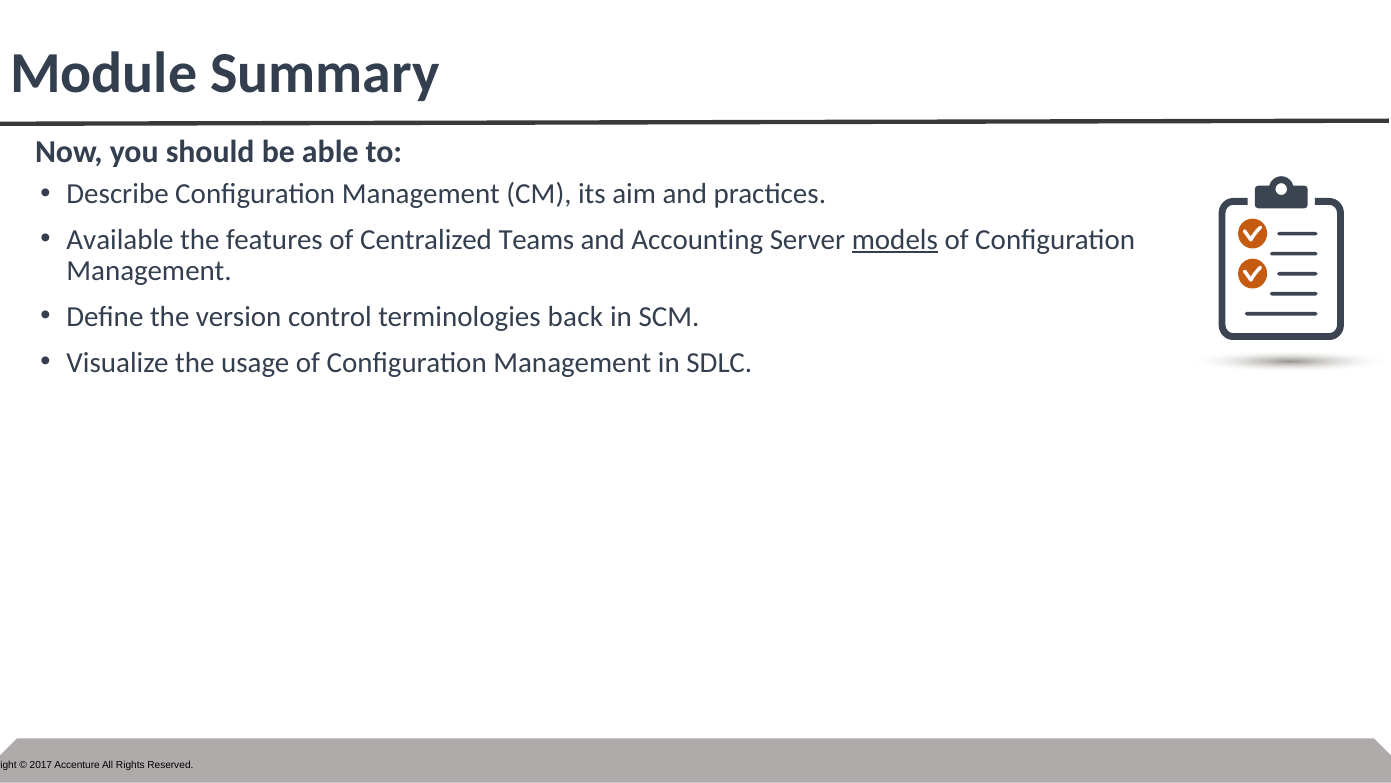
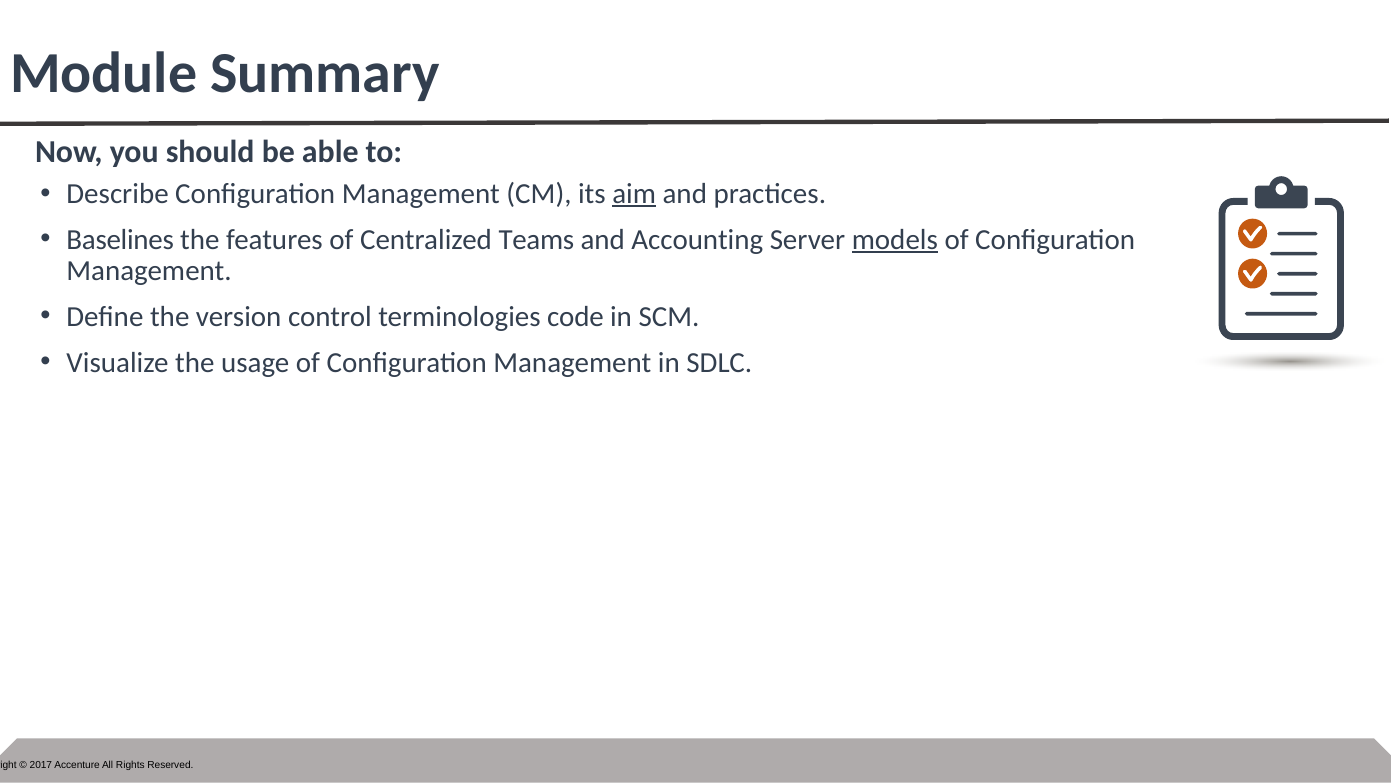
aim underline: none -> present
Available: Available -> Baselines
back: back -> code
